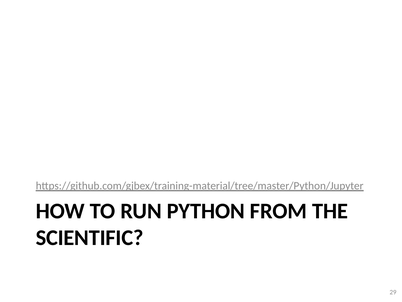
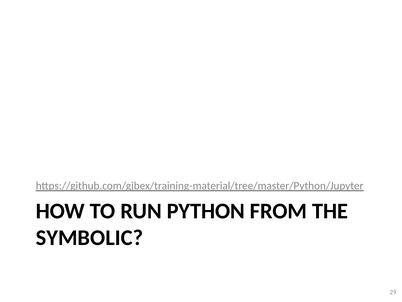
SCIENTIFIC: SCIENTIFIC -> SYMBOLIC
